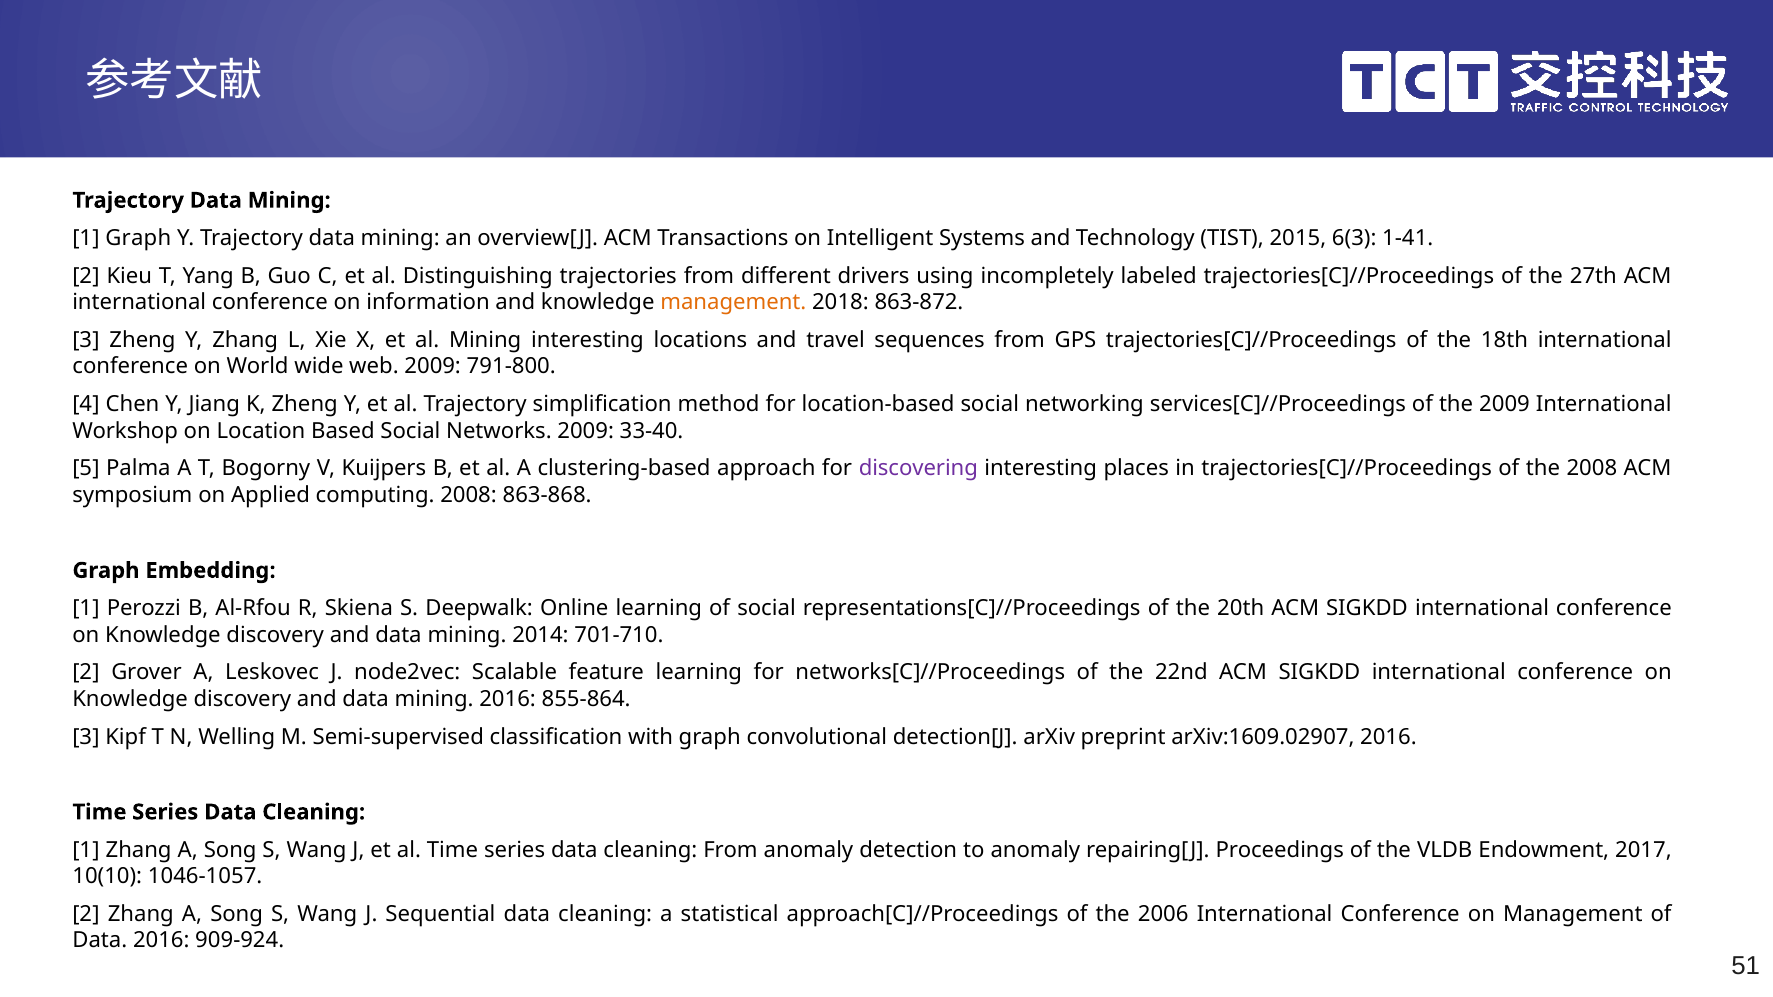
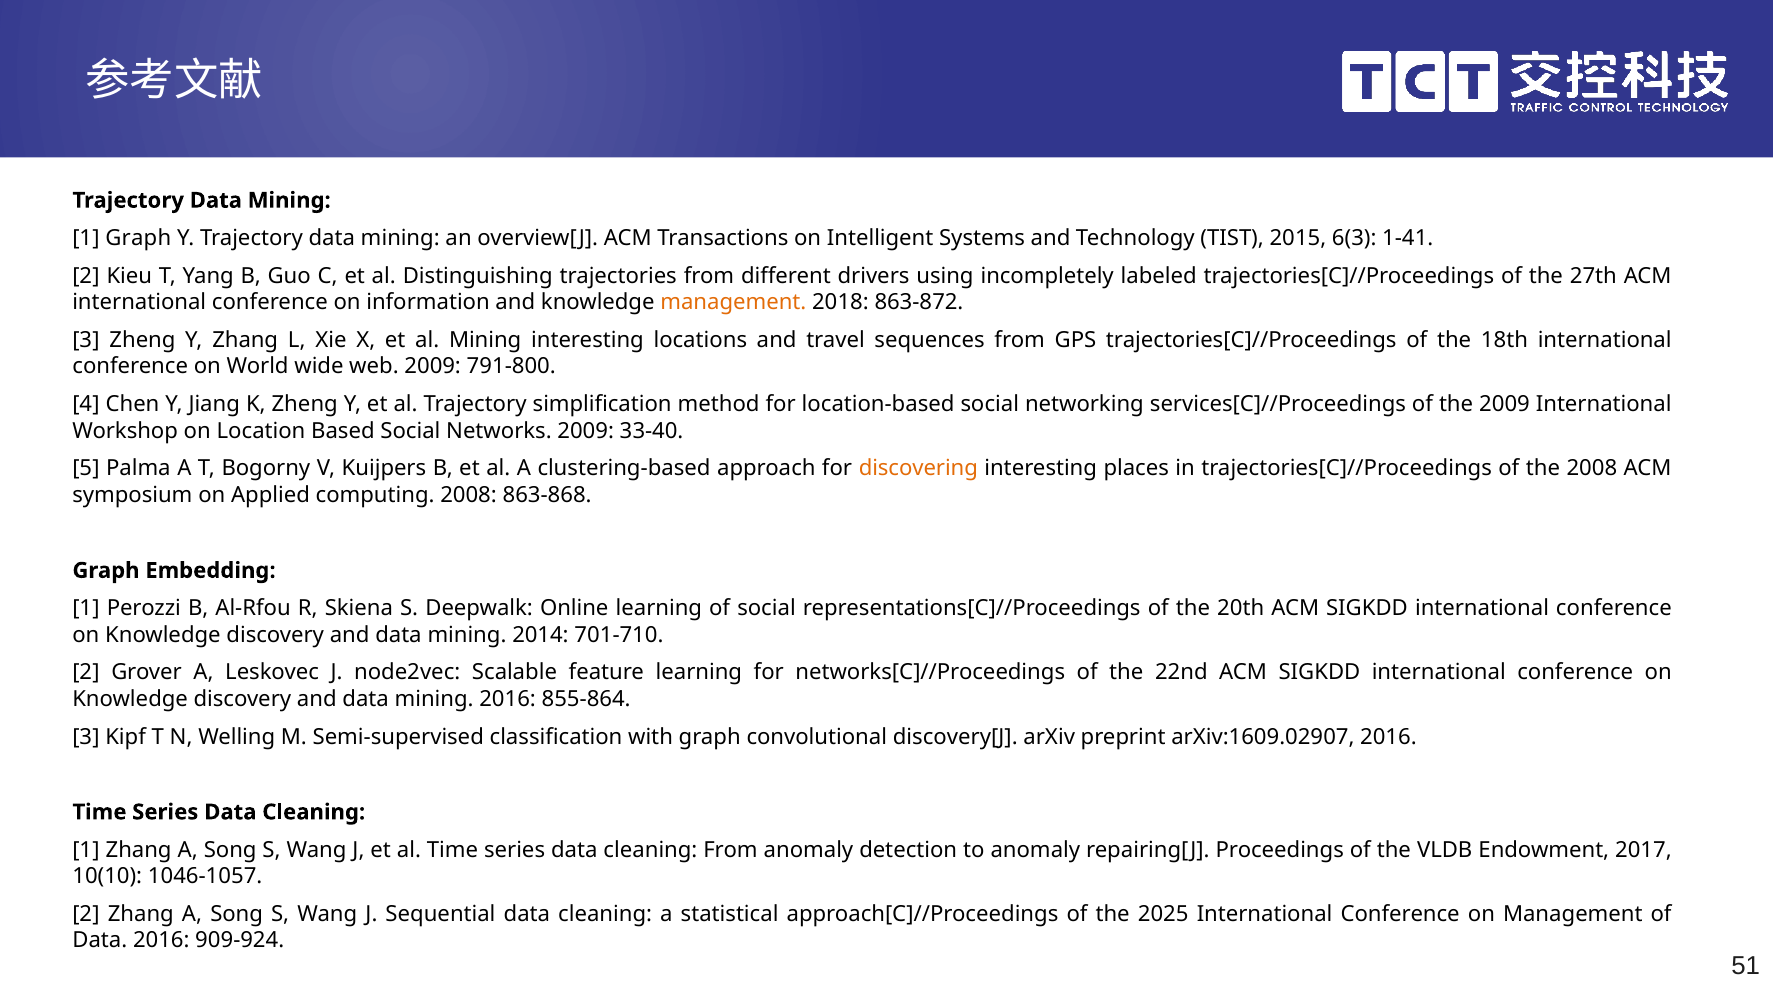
discovering colour: purple -> orange
detection[J: detection[J -> discovery[J
2006: 2006 -> 2025
